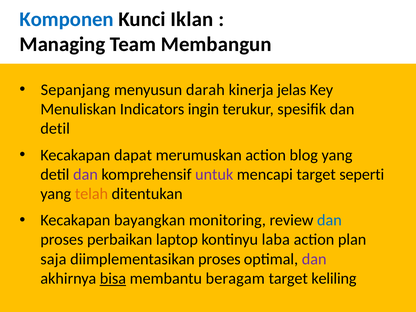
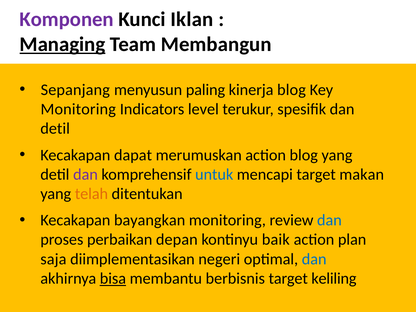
Komponen colour: blue -> purple
Managing underline: none -> present
darah: darah -> paling
kinerja jelas: jelas -> blog
Menuliskan at (78, 109): Menuliskan -> Monitoring
ingin: ingin -> level
untuk colour: purple -> blue
seperti: seperti -> makan
laptop: laptop -> depan
laba: laba -> baik
diimplementasikan proses: proses -> negeri
dan at (314, 259) colour: purple -> blue
beragam: beragam -> berbisnis
